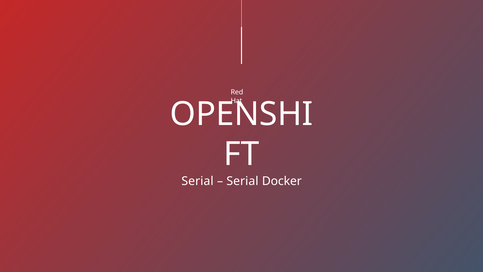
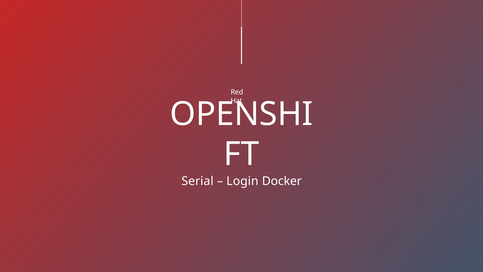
Serial at (242, 181): Serial -> Login
